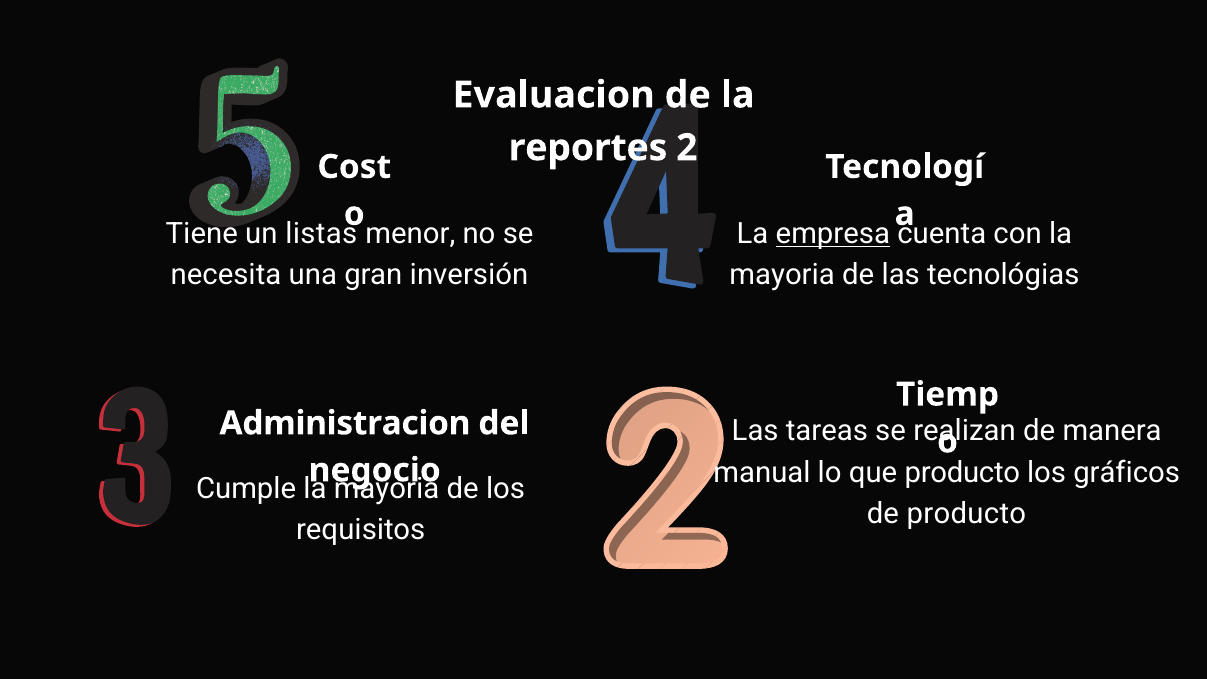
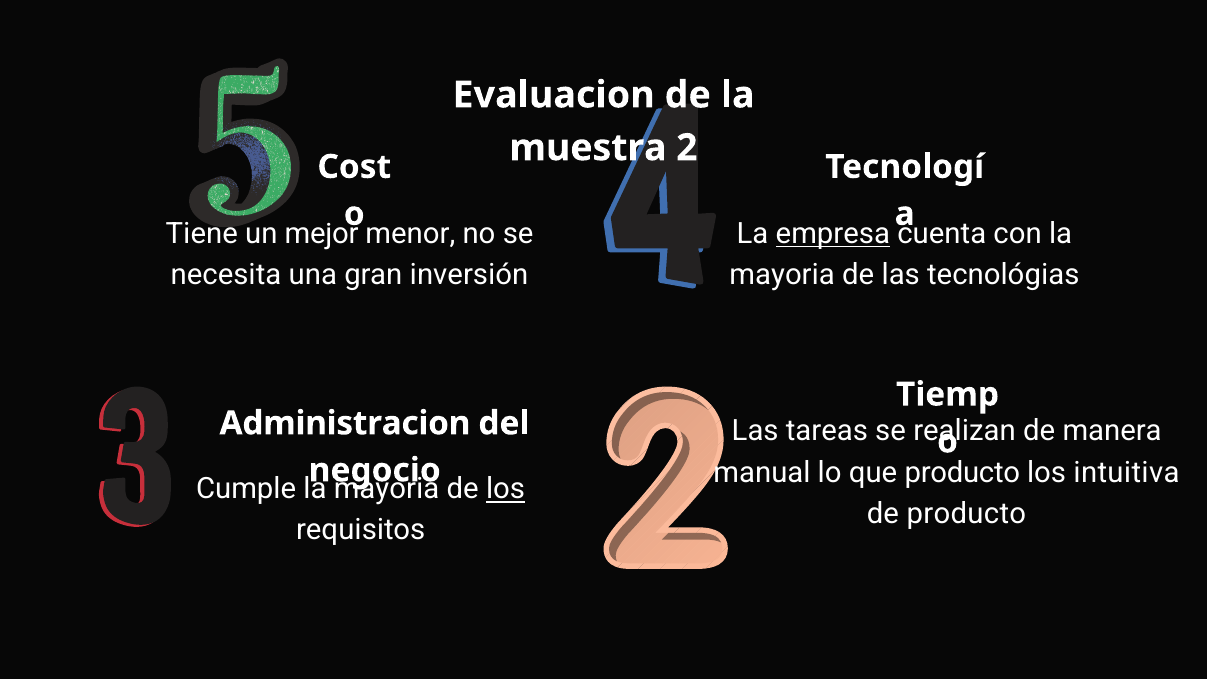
reportes: reportes -> muestra
listas: listas -> mejor
gráficos: gráficos -> intuitiva
los at (506, 489) underline: none -> present
